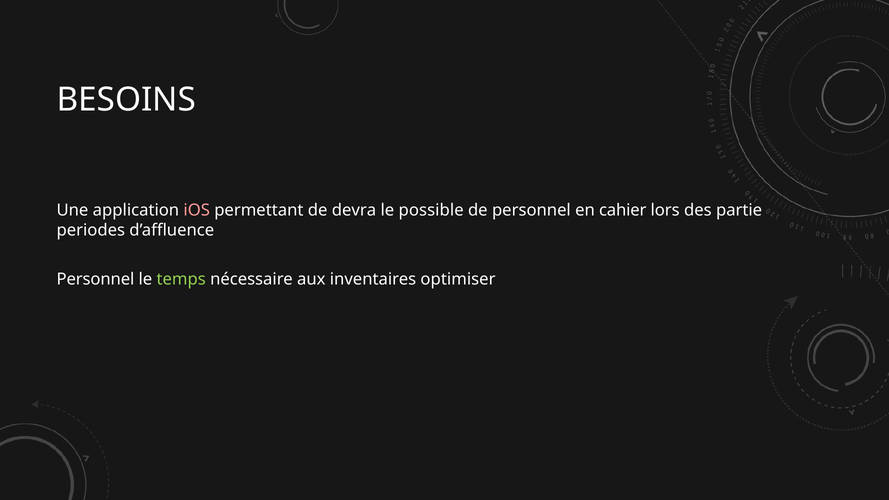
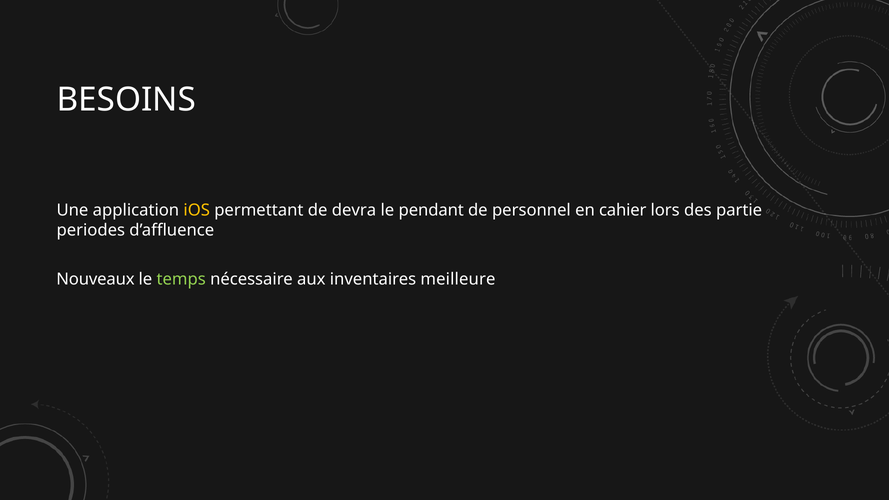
iOS colour: pink -> yellow
possible: possible -> pendant
Personnel at (95, 279): Personnel -> Nouveaux
optimiser: optimiser -> meilleure
